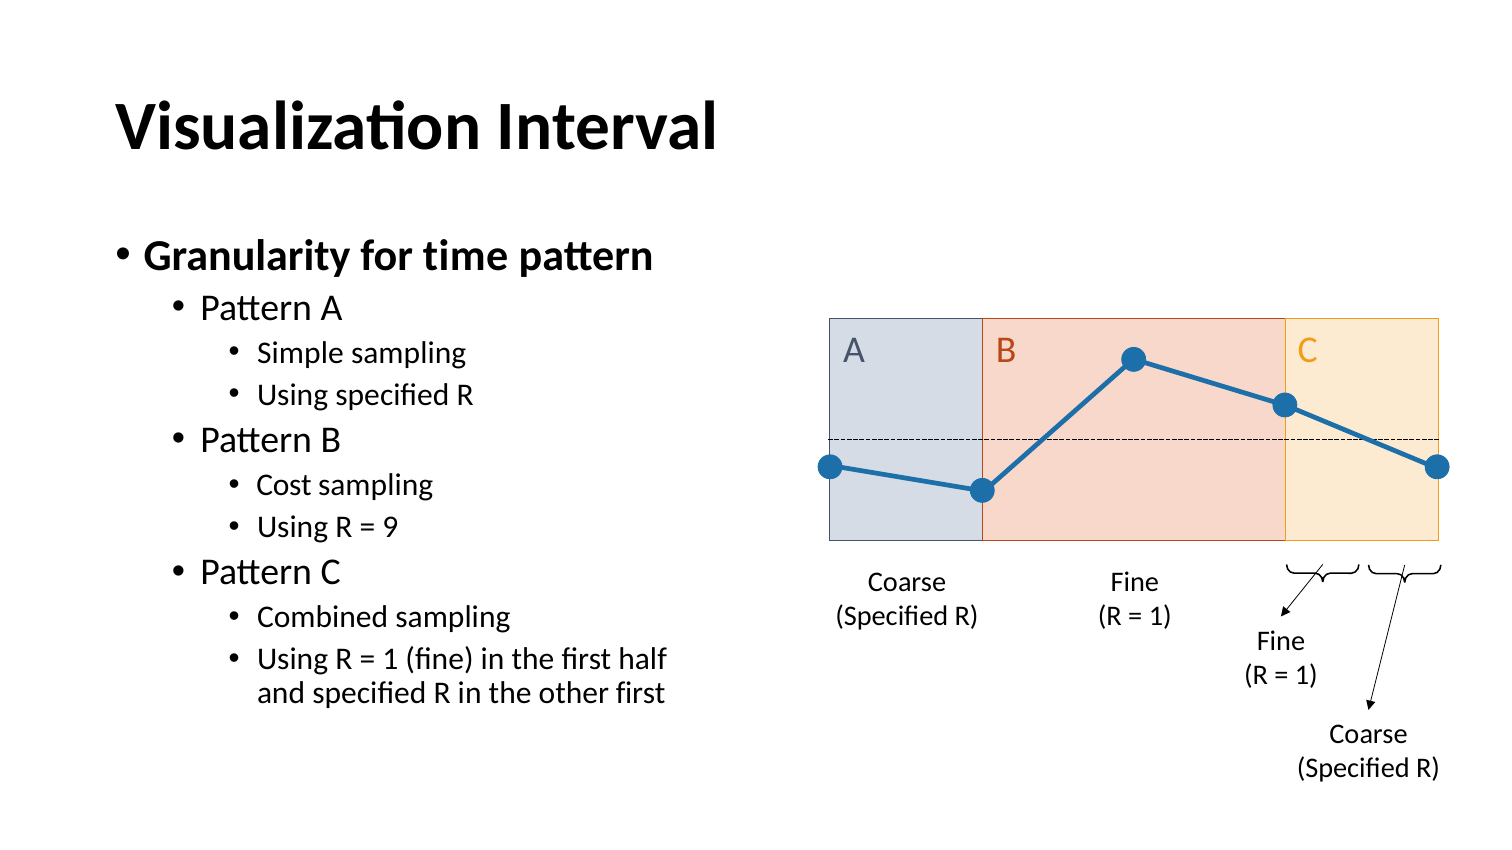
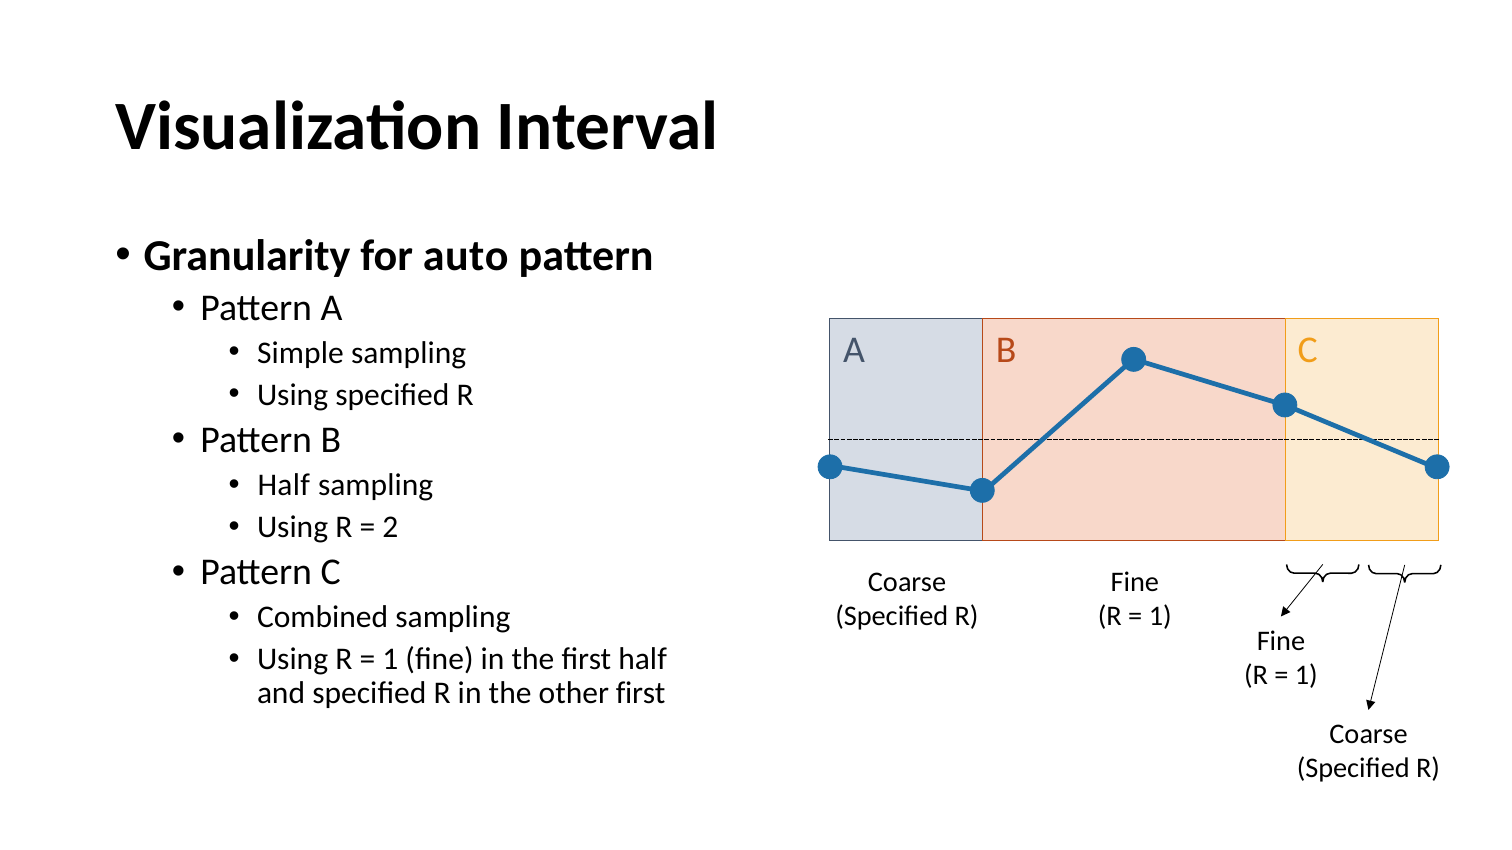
time: time -> auto
Cost at (284, 485): Cost -> Half
9: 9 -> 2
